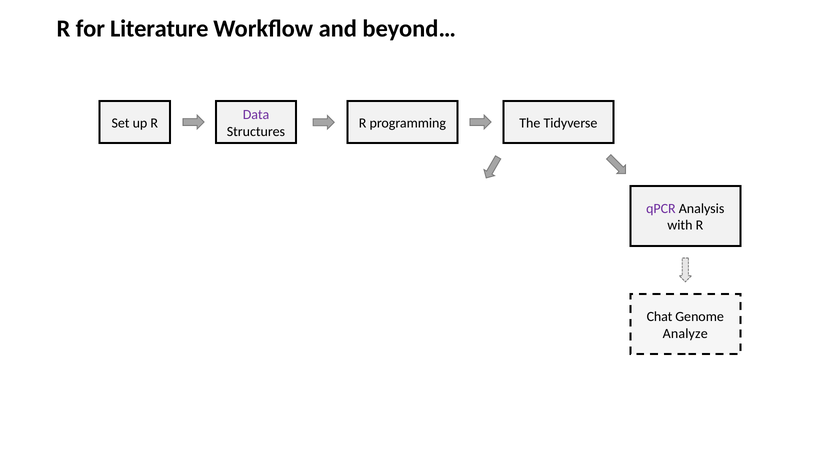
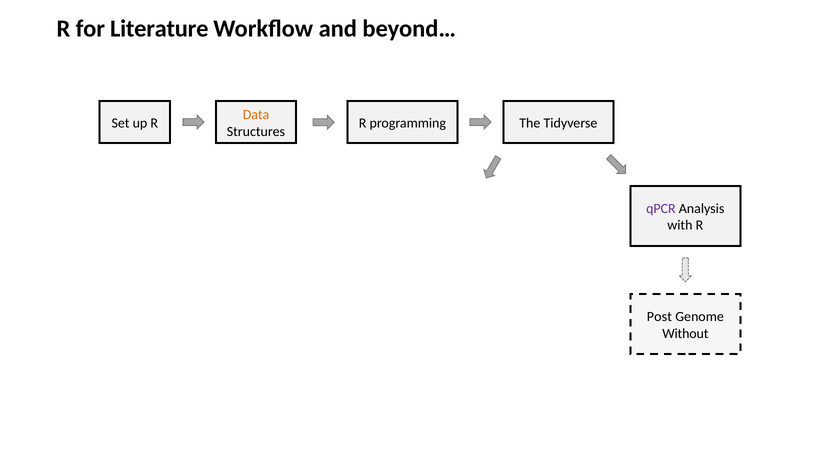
Data colour: purple -> orange
Chat: Chat -> Post
Analyze: Analyze -> Without
